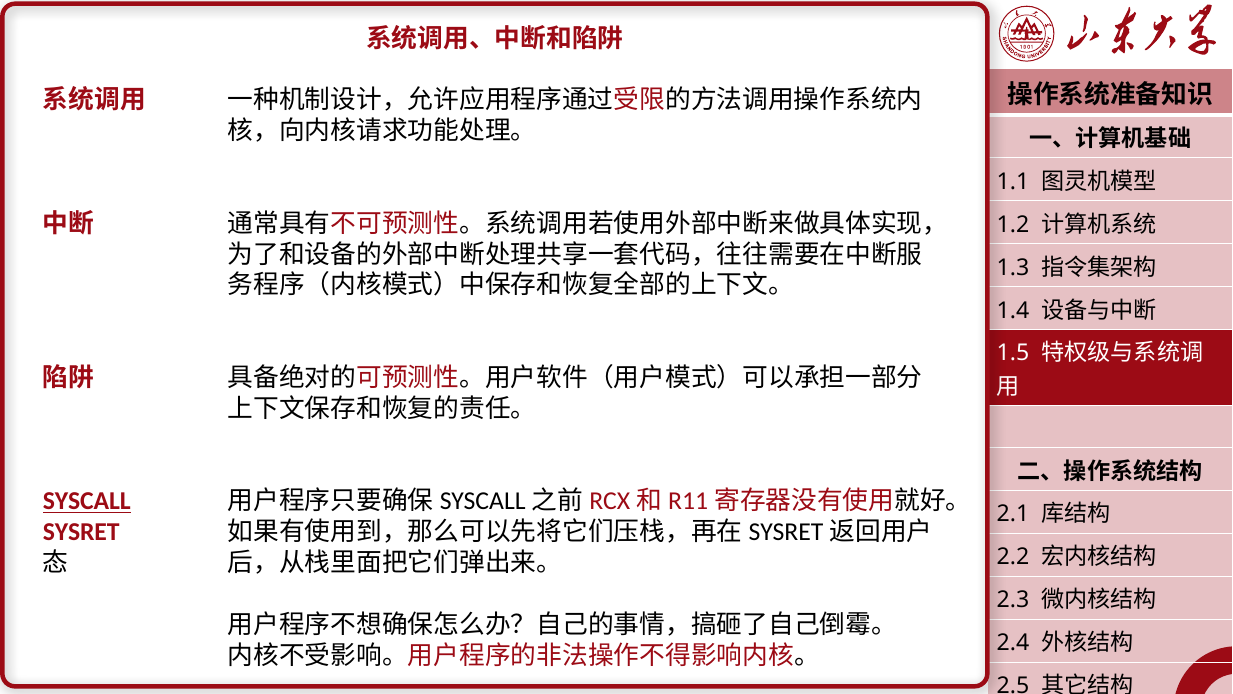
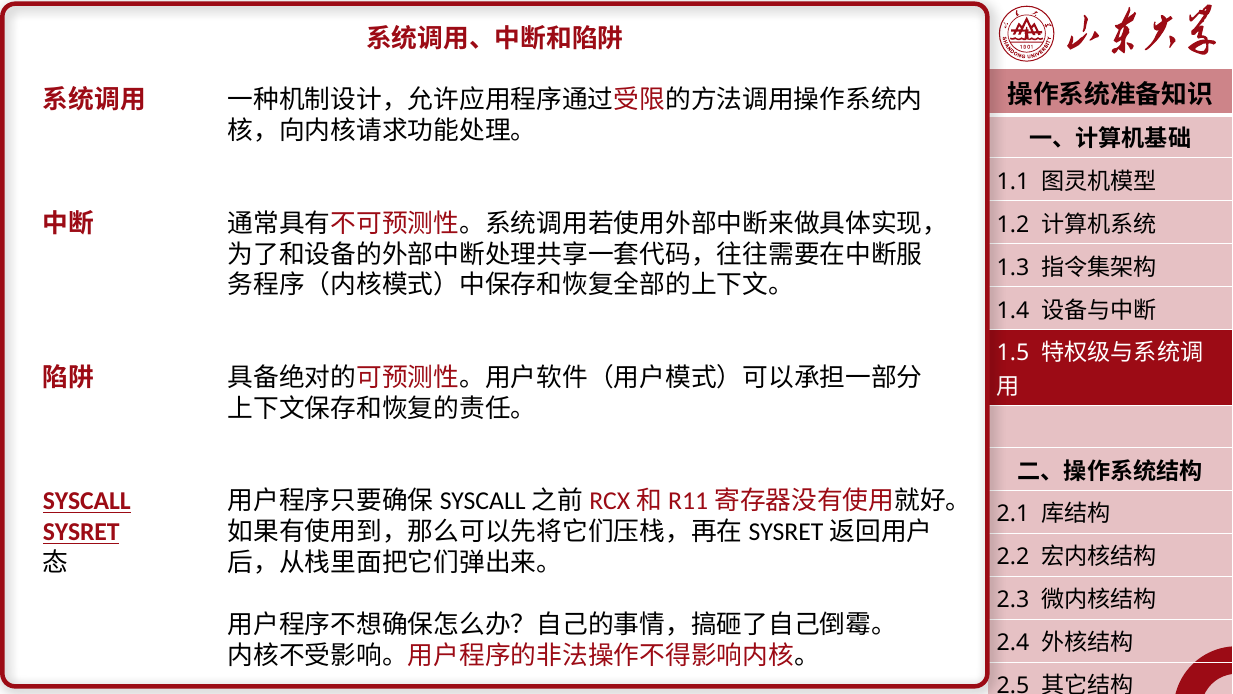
SYSRET underline: none -> present
